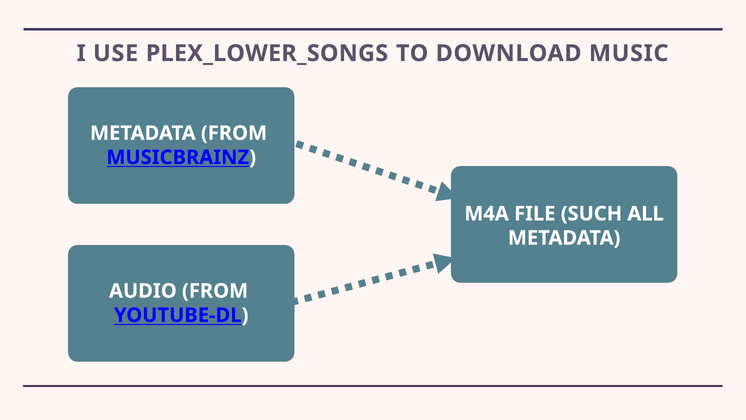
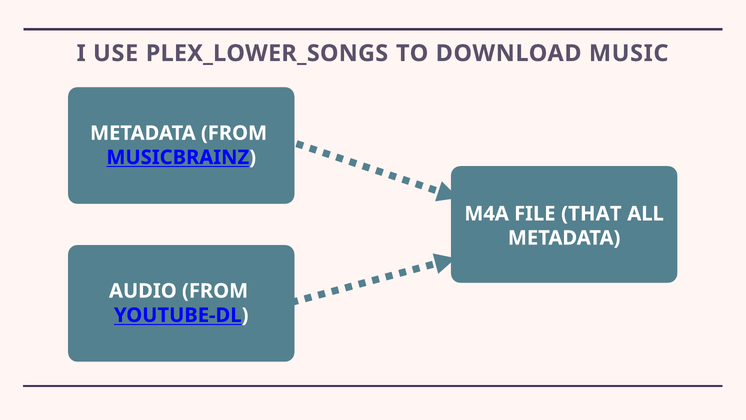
SUCH: SUCH -> THAT
